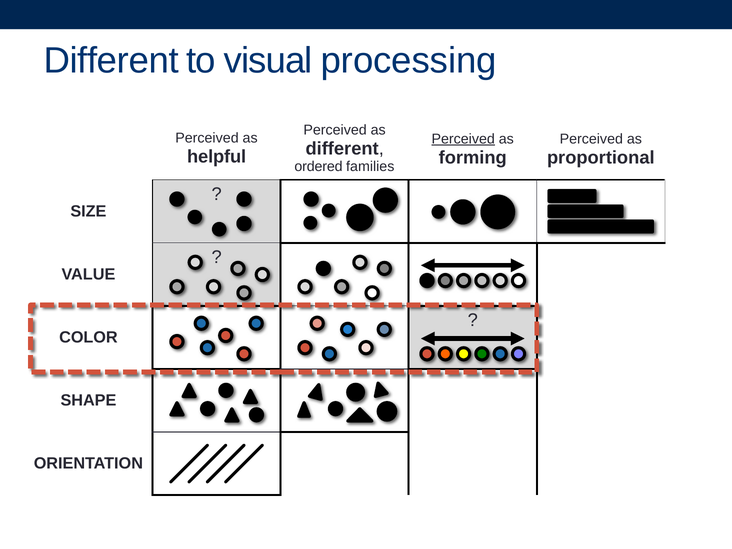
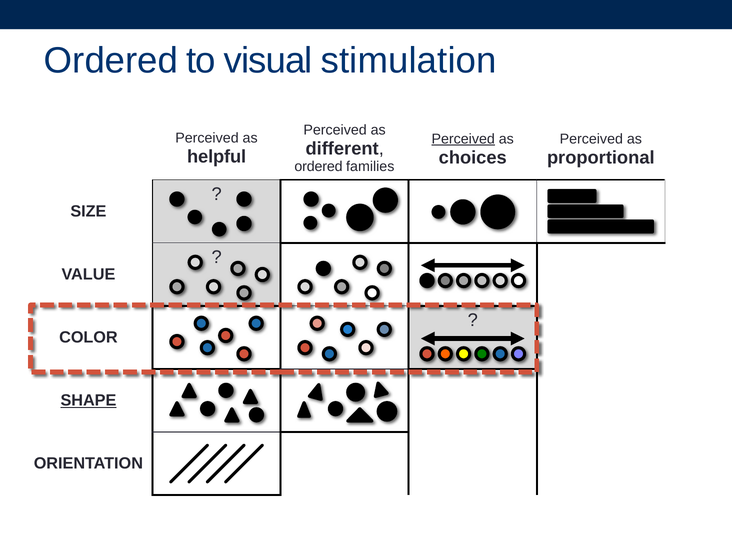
Different at (111, 60): Different -> Ordered
processing: processing -> stimulation
forming: forming -> choices
SHAPE underline: none -> present
